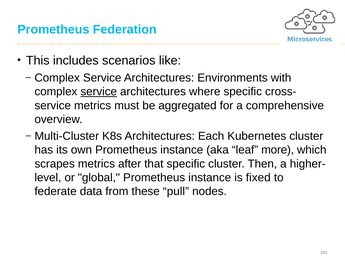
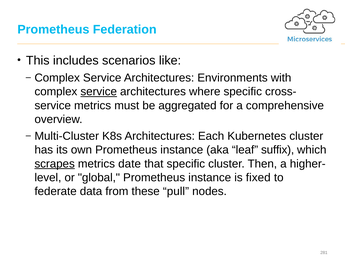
more: more -> suffix
scrapes underline: none -> present
after: after -> date
